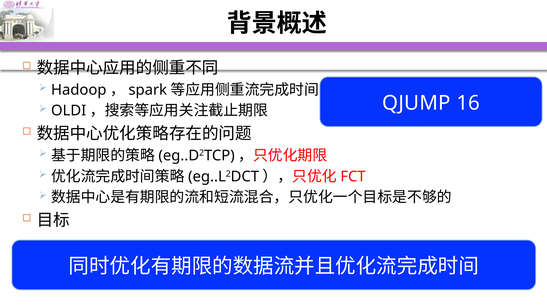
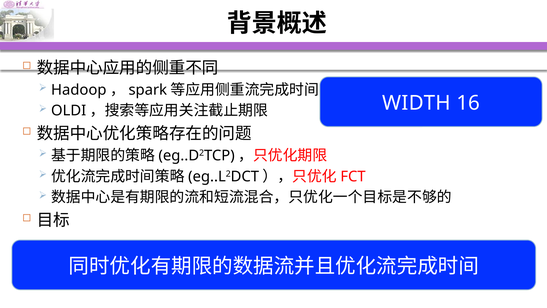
QJUMP: QJUMP -> WIDTH
